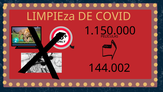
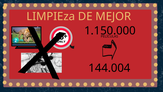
COVID: COVID -> MEJOR
144.002: 144.002 -> 144.004
